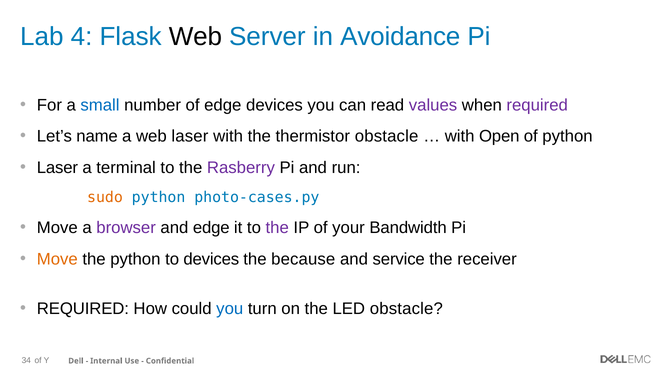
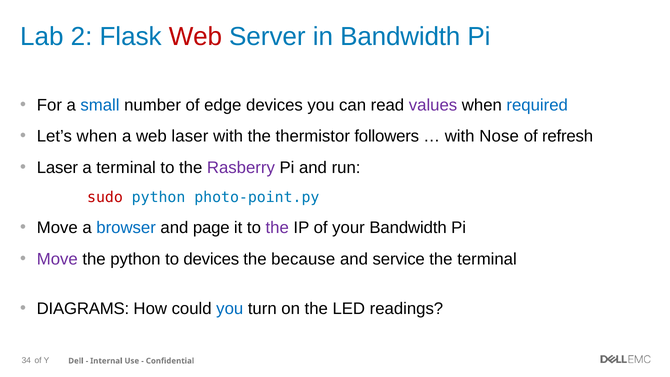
4: 4 -> 2
Web at (195, 37) colour: black -> red
in Avoidance: Avoidance -> Bandwidth
required at (537, 105) colour: purple -> blue
Let’s name: name -> when
thermistor obstacle: obstacle -> followers
Open: Open -> Nose
of python: python -> refresh
sudo colour: orange -> red
photo-cases.py: photo-cases.py -> photo-point.py
browser colour: purple -> blue
and edge: edge -> page
Move at (57, 259) colour: orange -> purple
the receiver: receiver -> terminal
REQUIRED at (83, 309): REQUIRED -> DIAGRAMS
LED obstacle: obstacle -> readings
